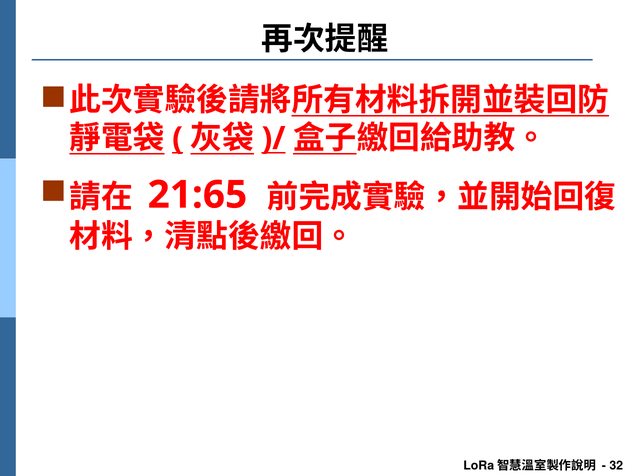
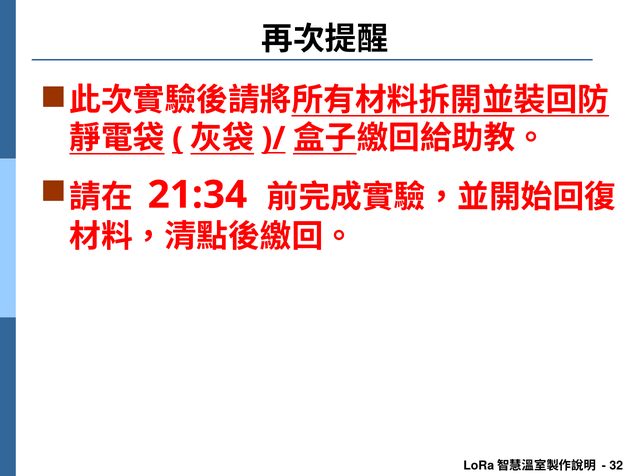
21:65: 21:65 -> 21:34
